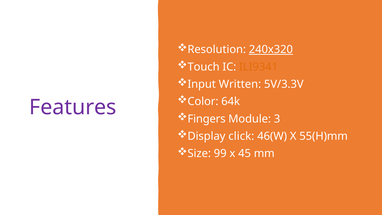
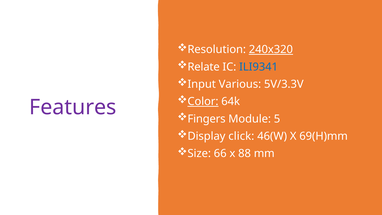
Touch: Touch -> Relate
ILI9341 colour: orange -> blue
Written: Written -> Various
Color underline: none -> present
3: 3 -> 5
55(H)mm: 55(H)mm -> 69(H)mm
99: 99 -> 66
45: 45 -> 88
